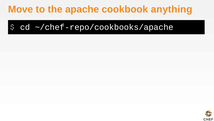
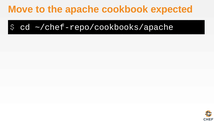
anything: anything -> expected
